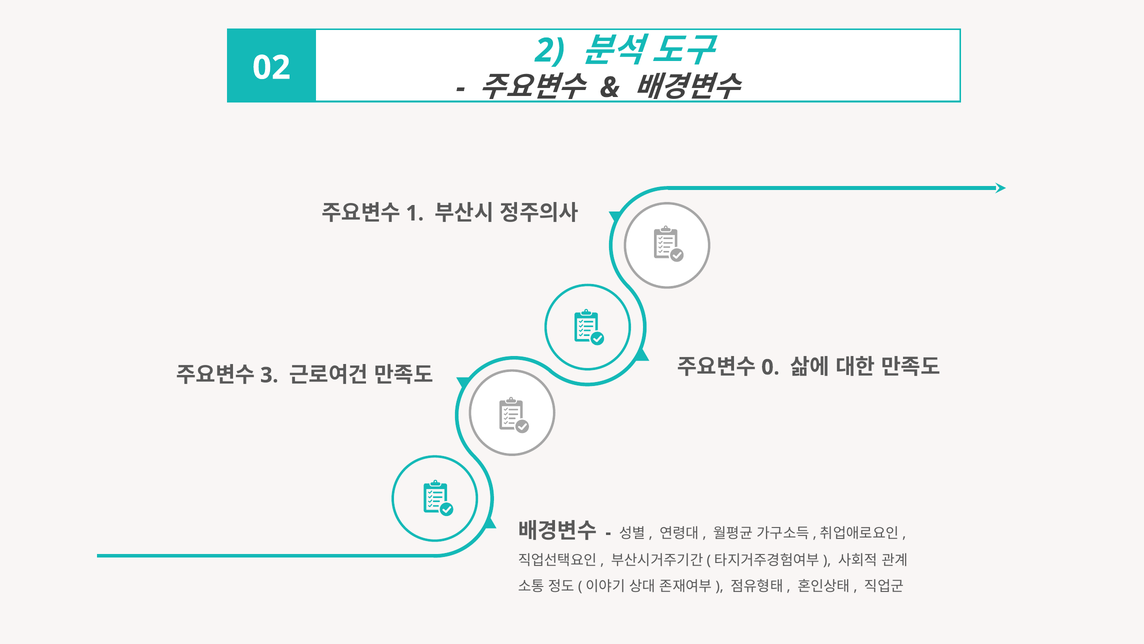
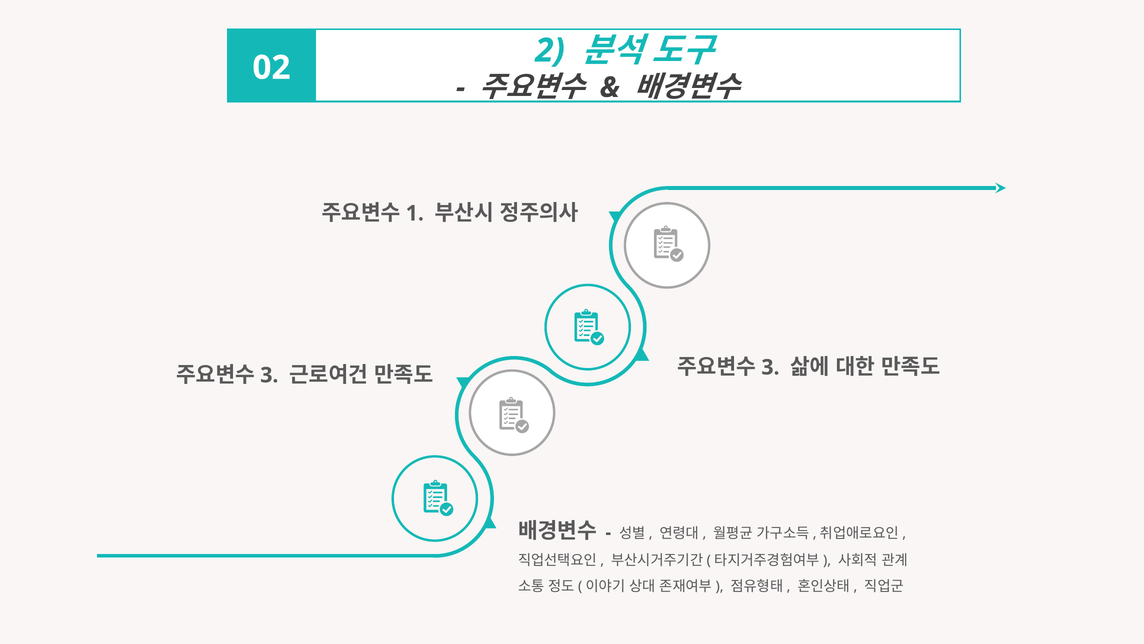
0 at (770, 367): 0 -> 3
